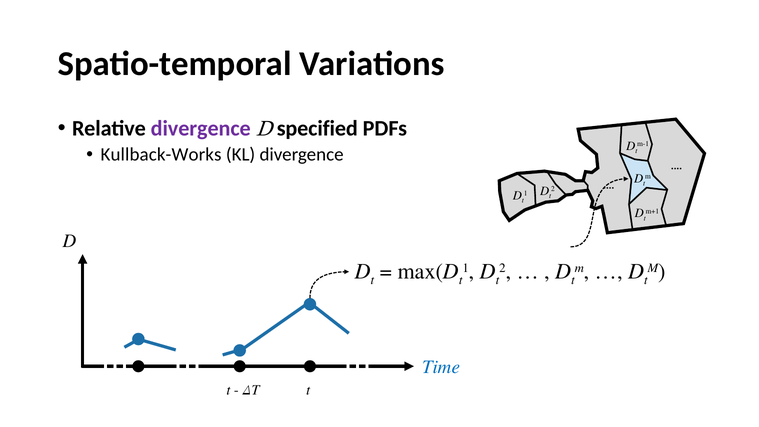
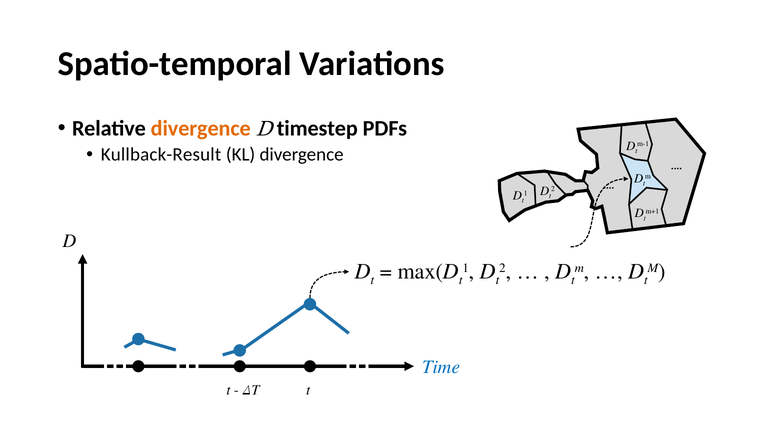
divergence at (201, 128) colour: purple -> orange
specified: specified -> timestep
Kullback-Works: Kullback-Works -> Kullback-Result
